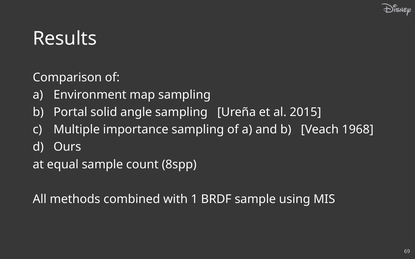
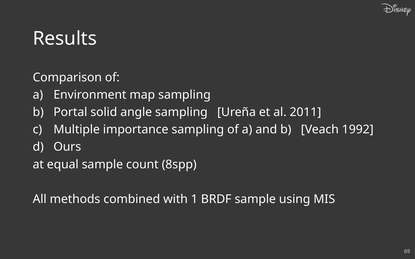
2015: 2015 -> 2011
1968: 1968 -> 1992
